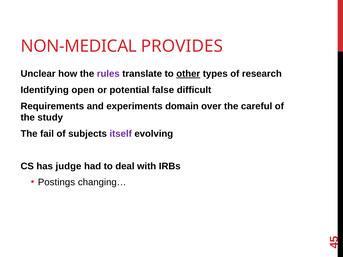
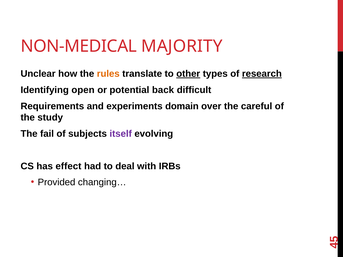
PROVIDES: PROVIDES -> MAJORITY
rules colour: purple -> orange
research underline: none -> present
false: false -> back
judge: judge -> effect
Postings: Postings -> Provided
